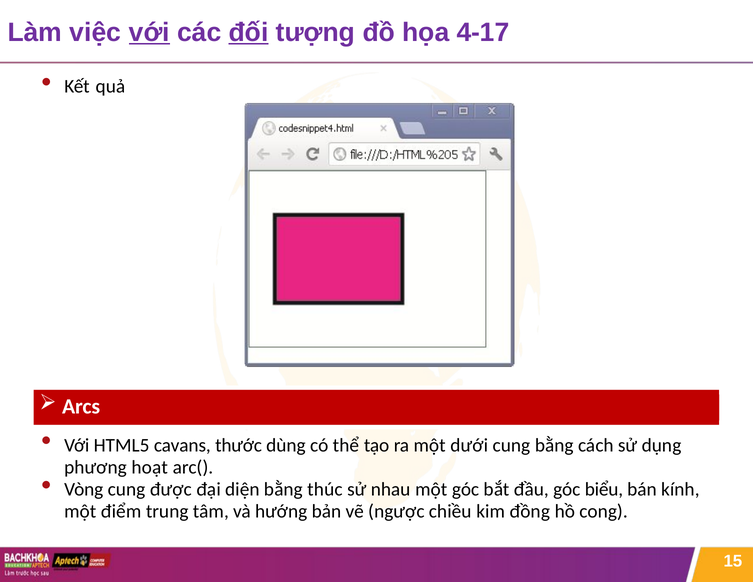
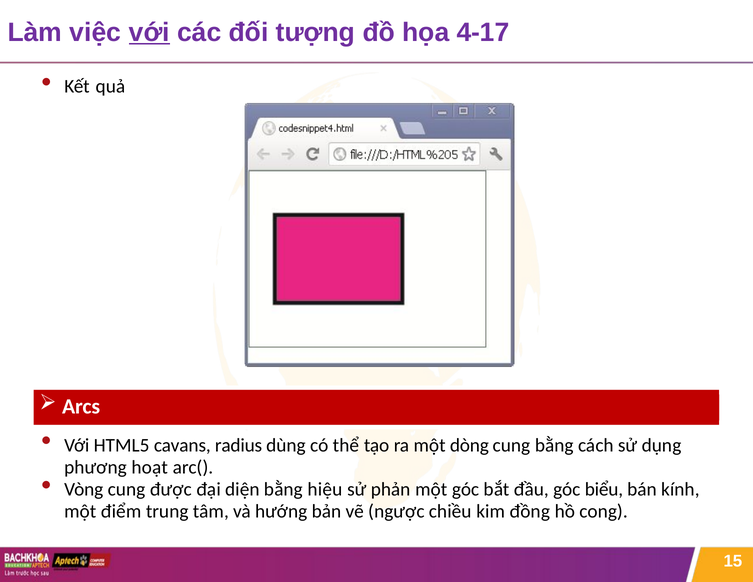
đối underline: present -> none
thước: thước -> radius
dưới: dưới -> dòng
thúc: thúc -> hiệu
nhau: nhau -> phản
